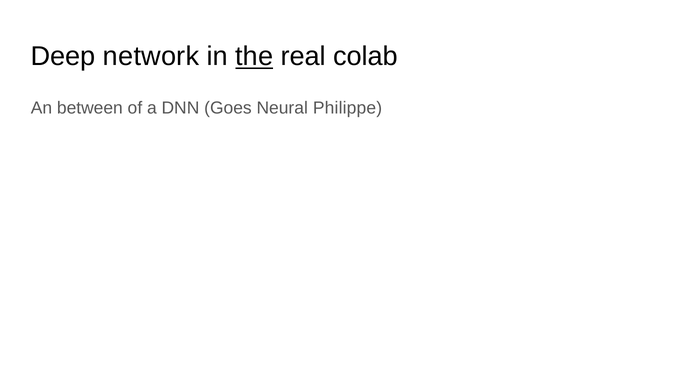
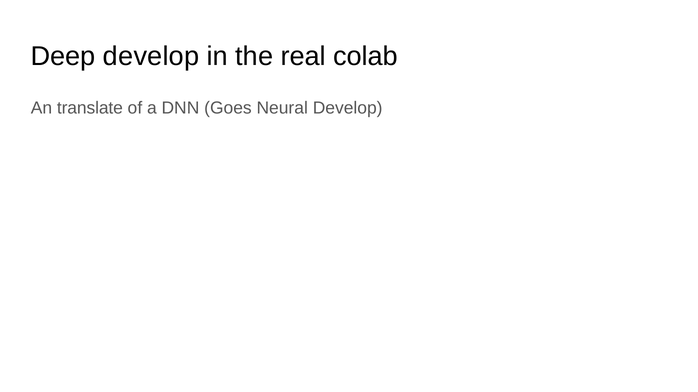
Deep network: network -> develop
the underline: present -> none
between: between -> translate
Neural Philippe: Philippe -> Develop
